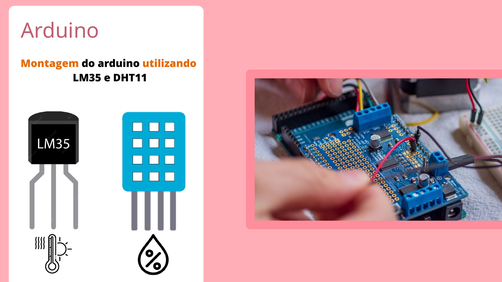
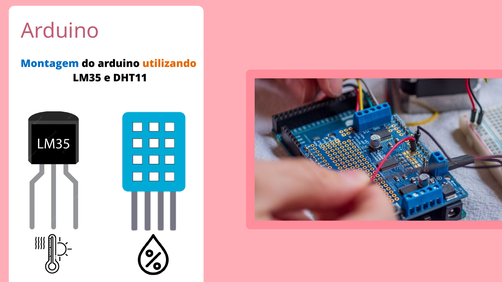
Montagem colour: orange -> blue
